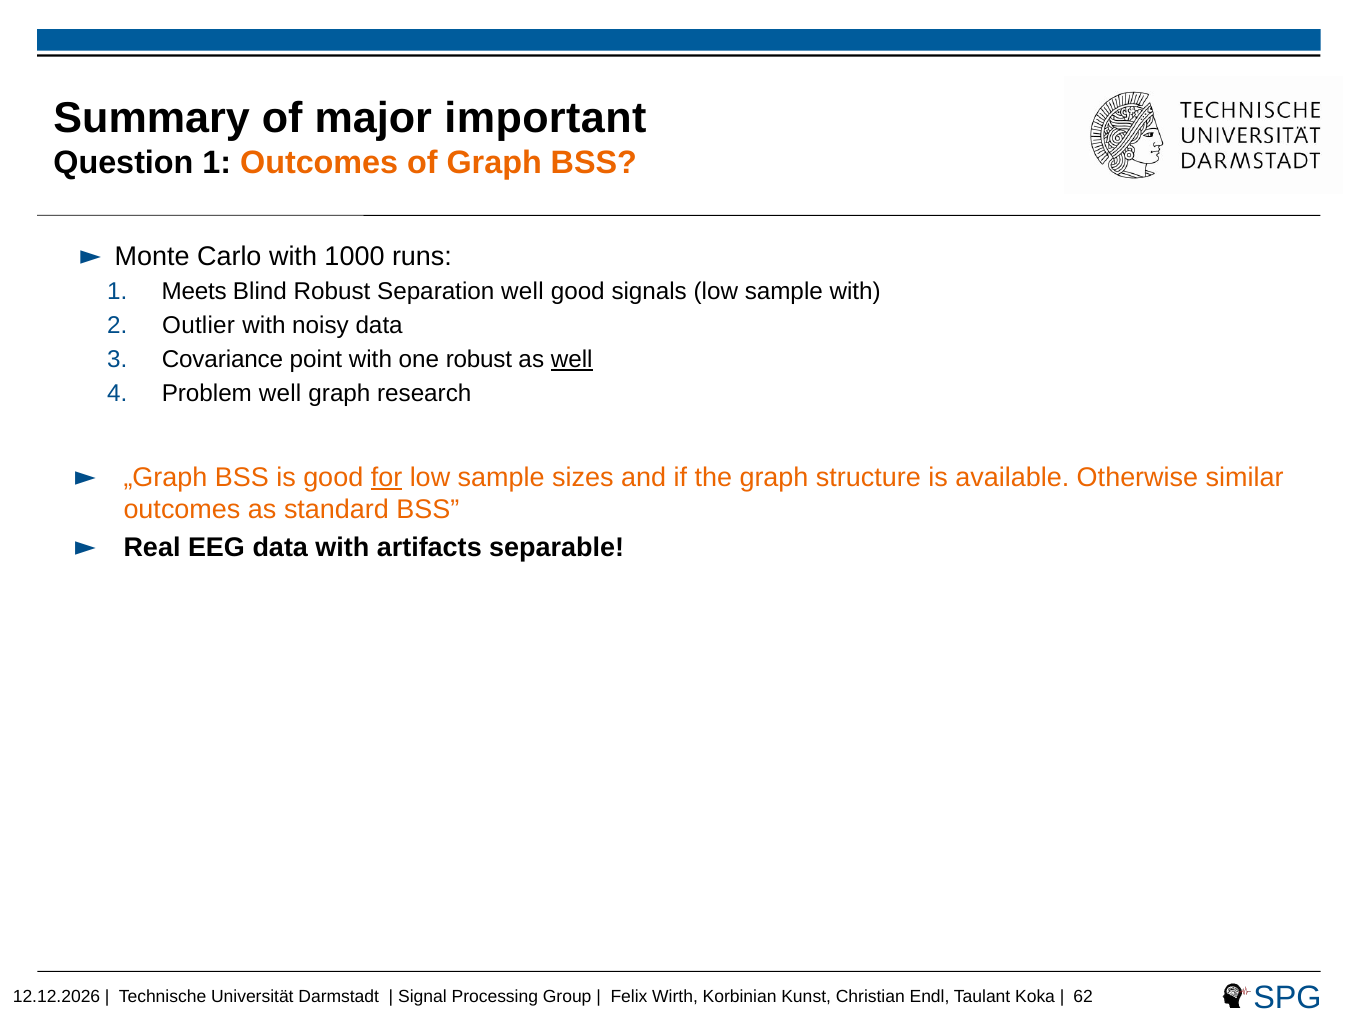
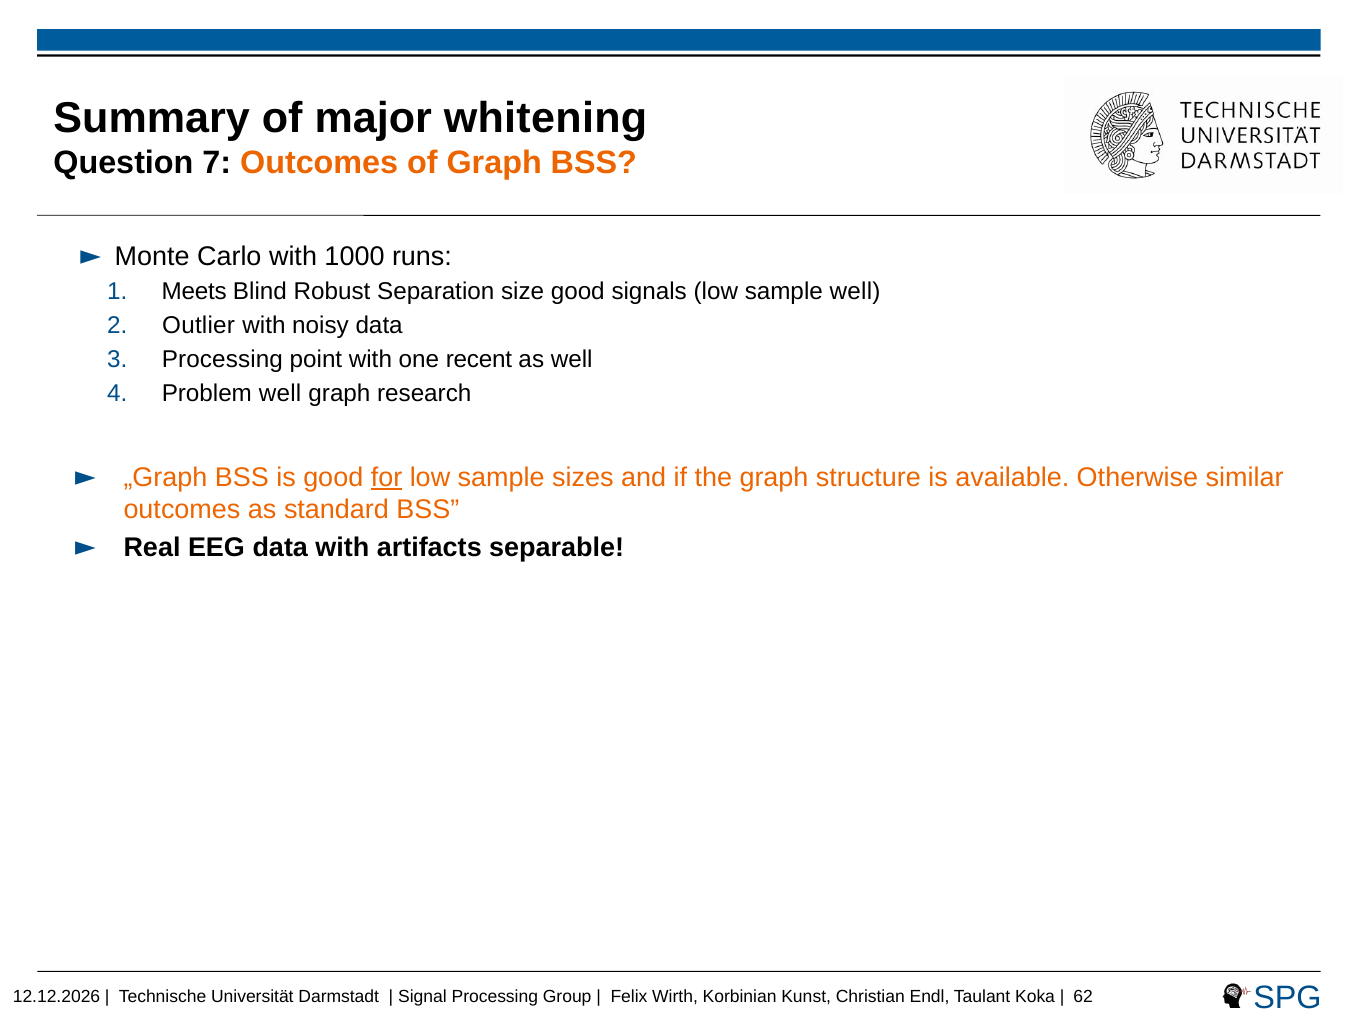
important: important -> whitening
Question 1: 1 -> 7
Separation well: well -> size
sample with: with -> well
Covariance at (222, 359): Covariance -> Processing
one robust: robust -> recent
well at (572, 359) underline: present -> none
